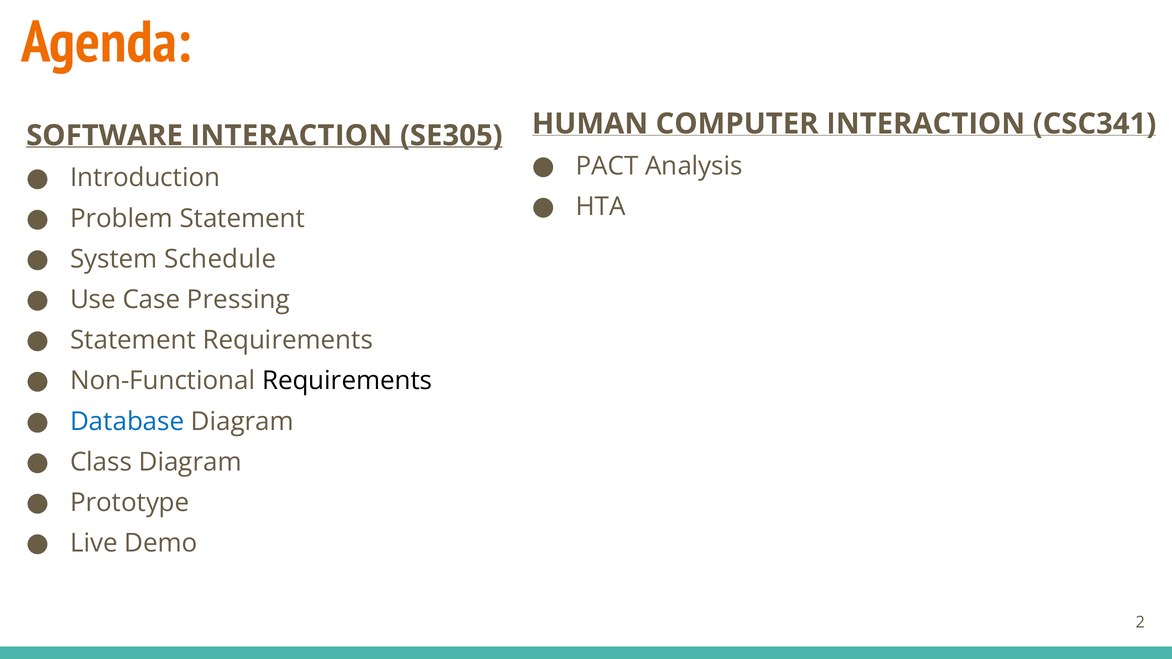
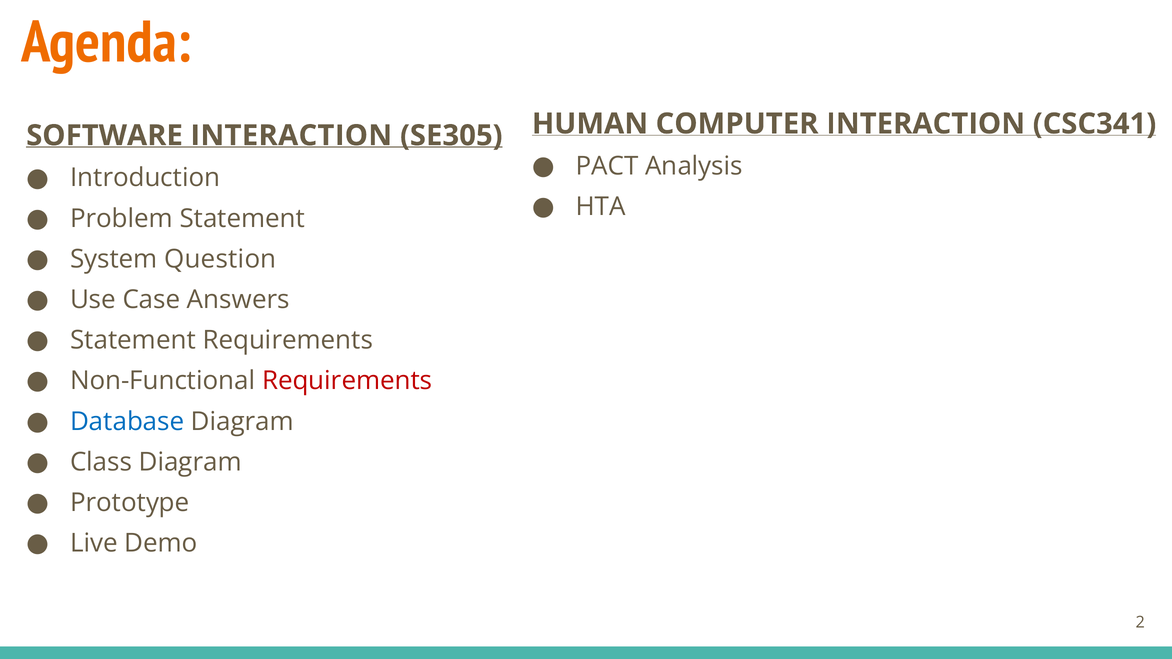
Schedule: Schedule -> Question
Pressing: Pressing -> Answers
Requirements at (347, 381) colour: black -> red
